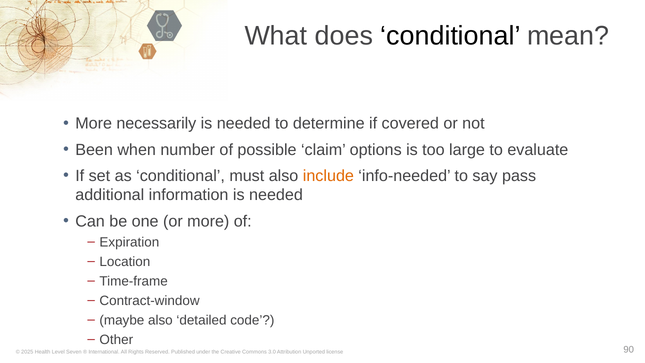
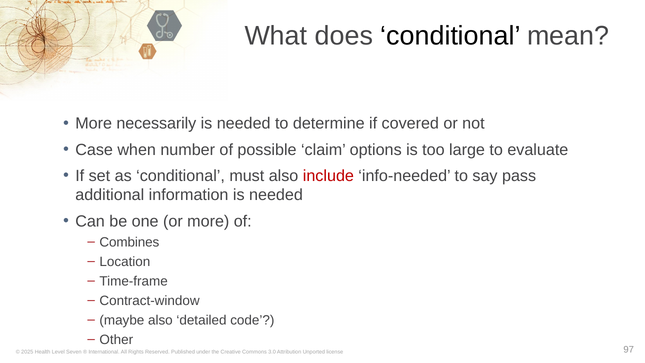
Been: Been -> Case
include colour: orange -> red
Expiration: Expiration -> Combines
90: 90 -> 97
